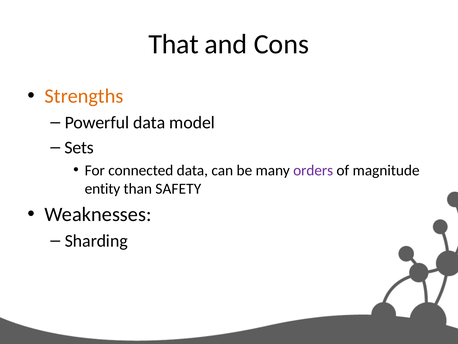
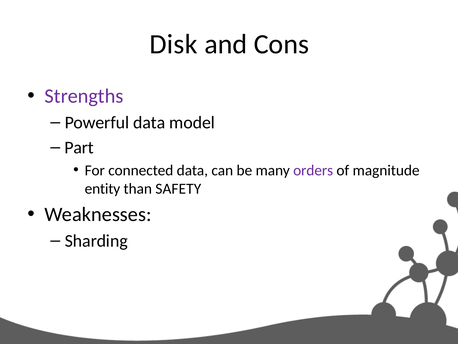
That: That -> Disk
Strengths colour: orange -> purple
Sets: Sets -> Part
